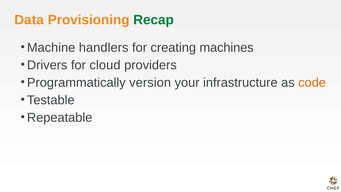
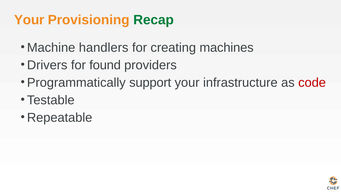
Data at (29, 20): Data -> Your
cloud: cloud -> found
version: version -> support
code colour: orange -> red
